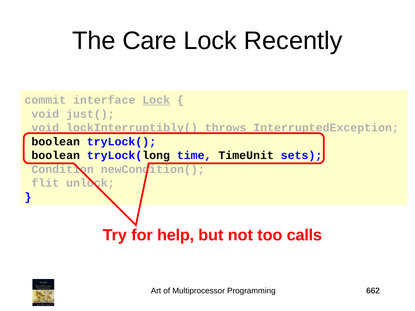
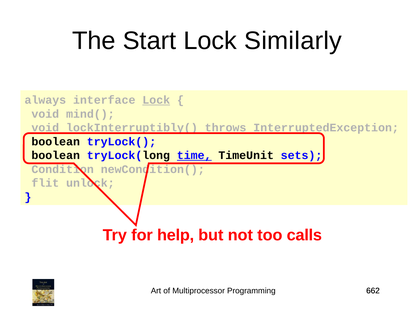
Care: Care -> Start
Recently: Recently -> Similarly
commit: commit -> always
just(: just( -> mind(
time underline: none -> present
